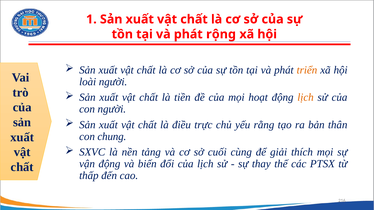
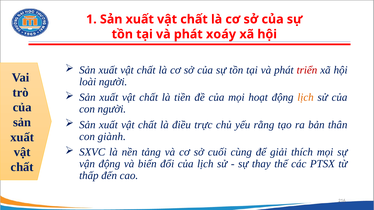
rộng: rộng -> xoáy
triển colour: orange -> red
chung: chung -> giành
